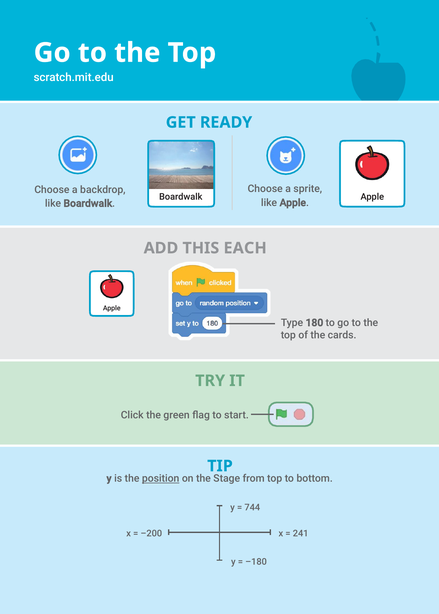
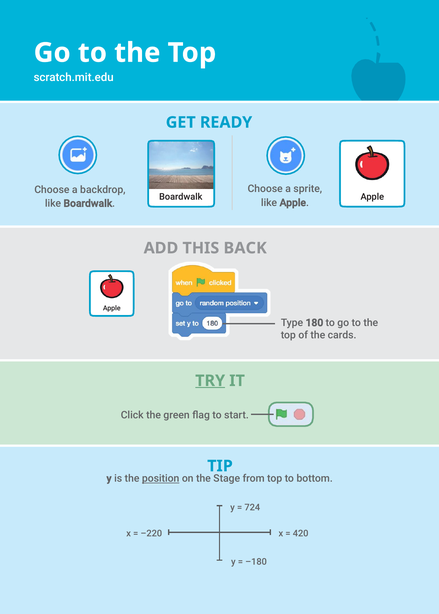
EACH: EACH -> BACK
TRY underline: none -> present
744: 744 -> 724
–200: –200 -> –220
241: 241 -> 420
